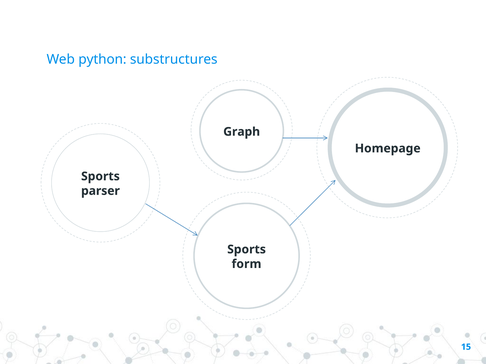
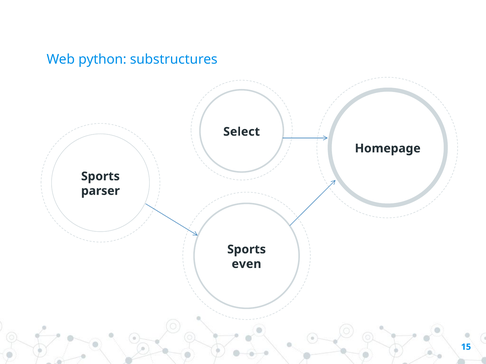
Graph: Graph -> Select
form: form -> even
